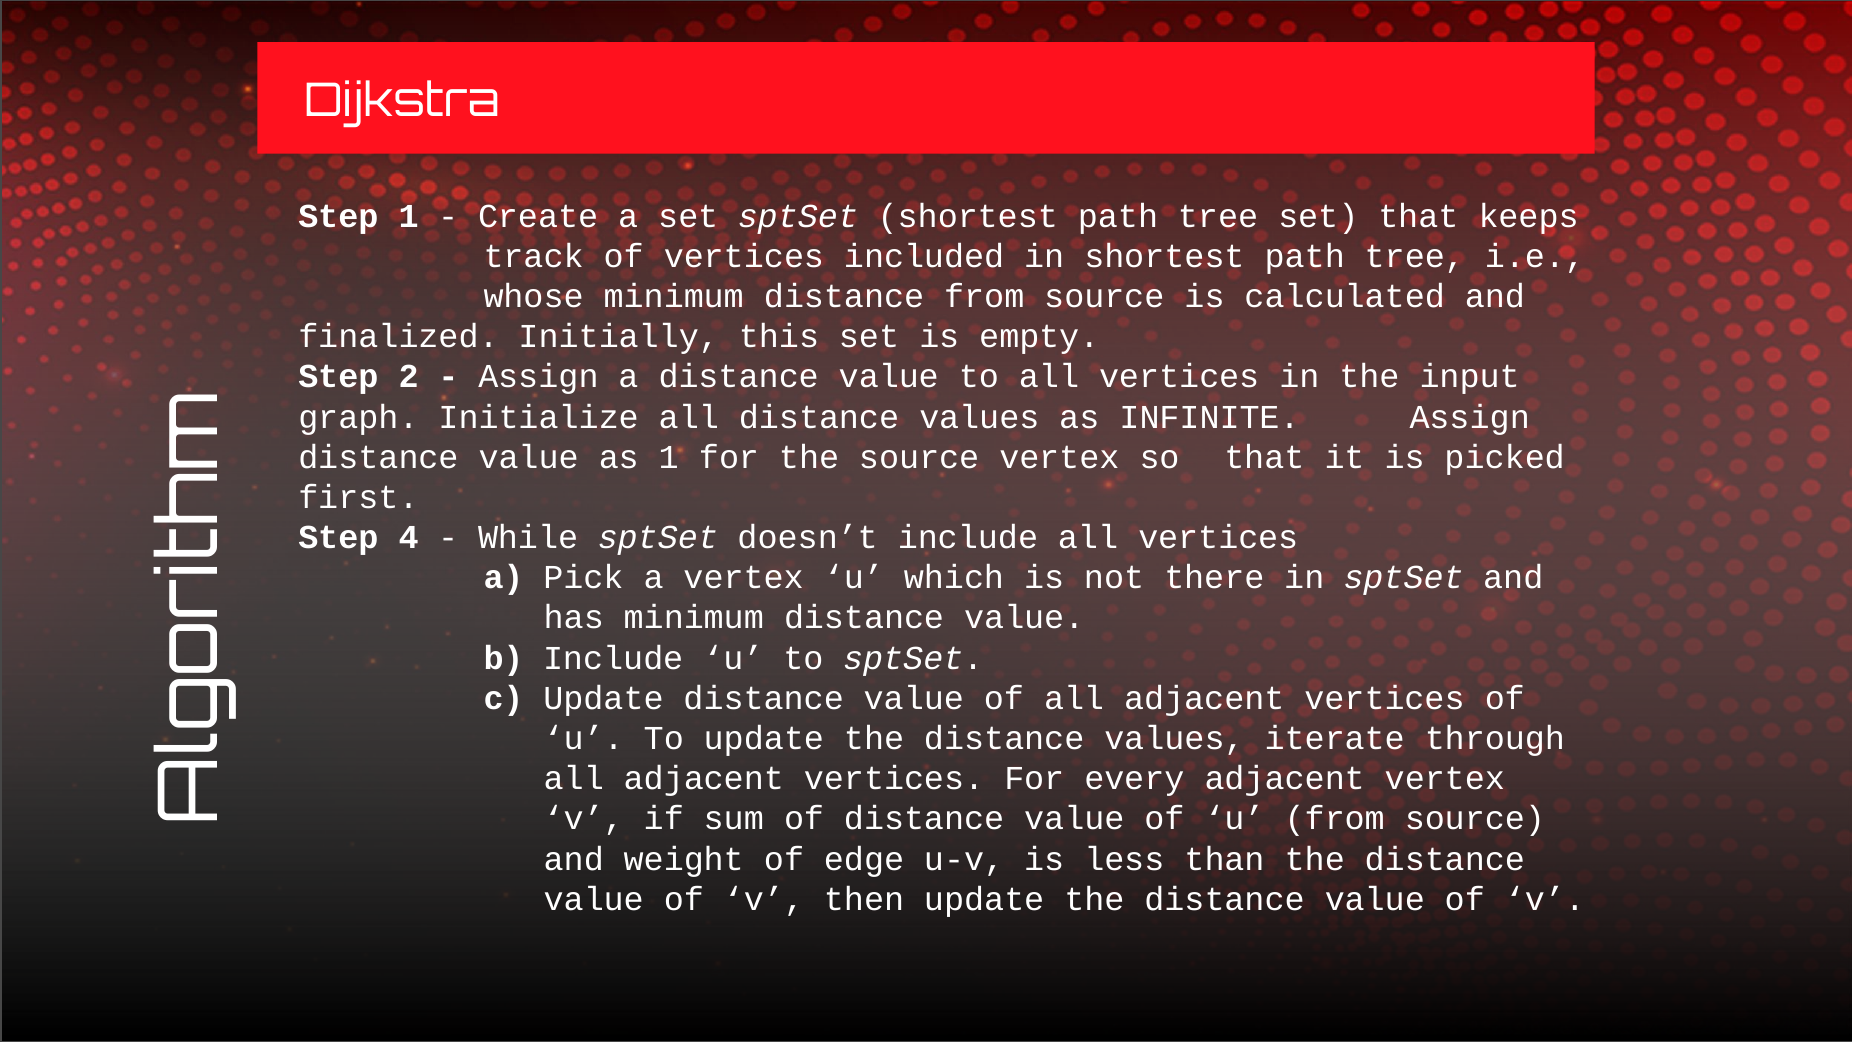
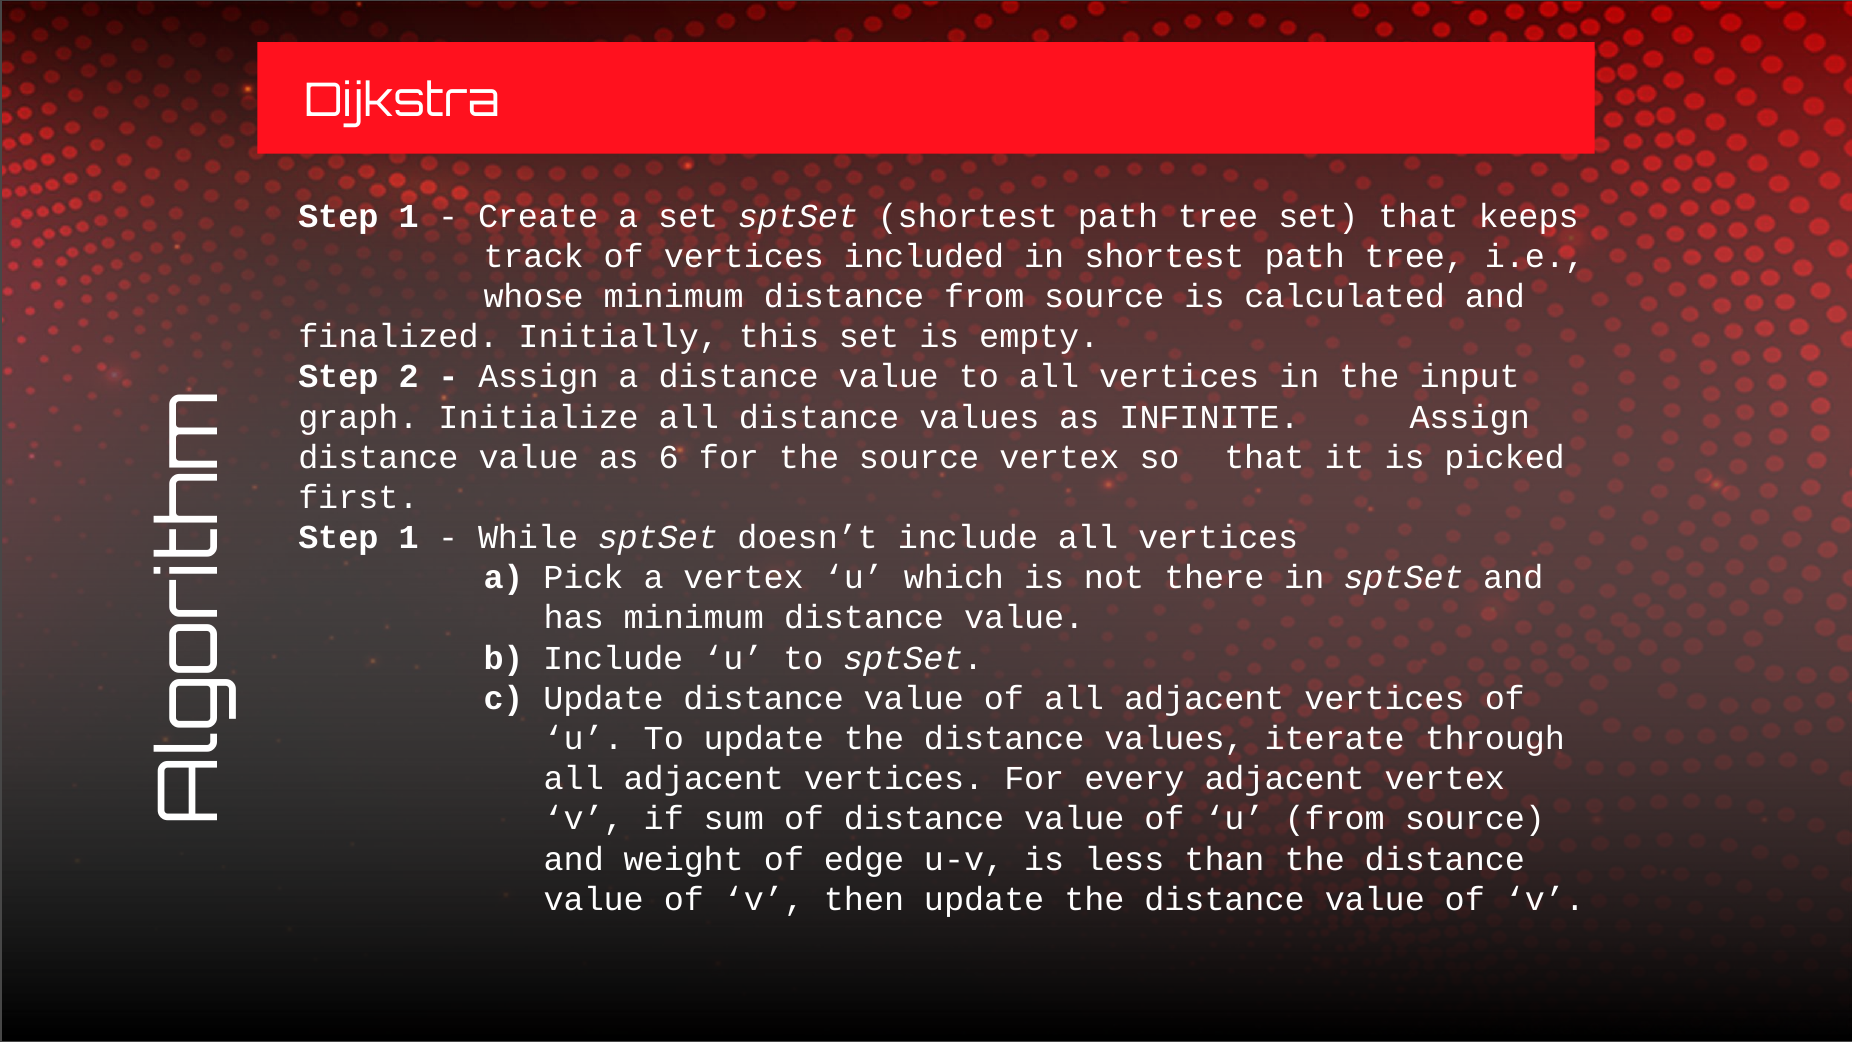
as 1: 1 -> 6
4 at (409, 537): 4 -> 1
